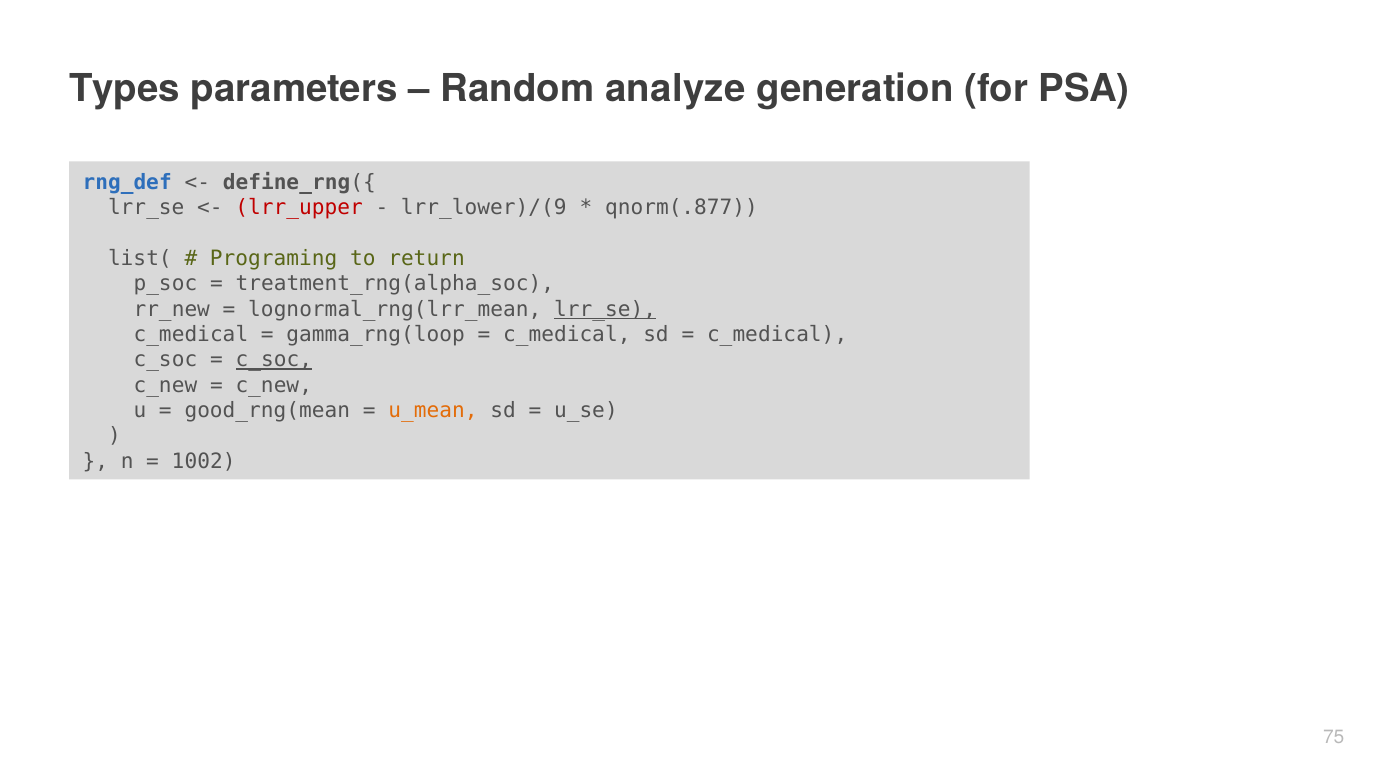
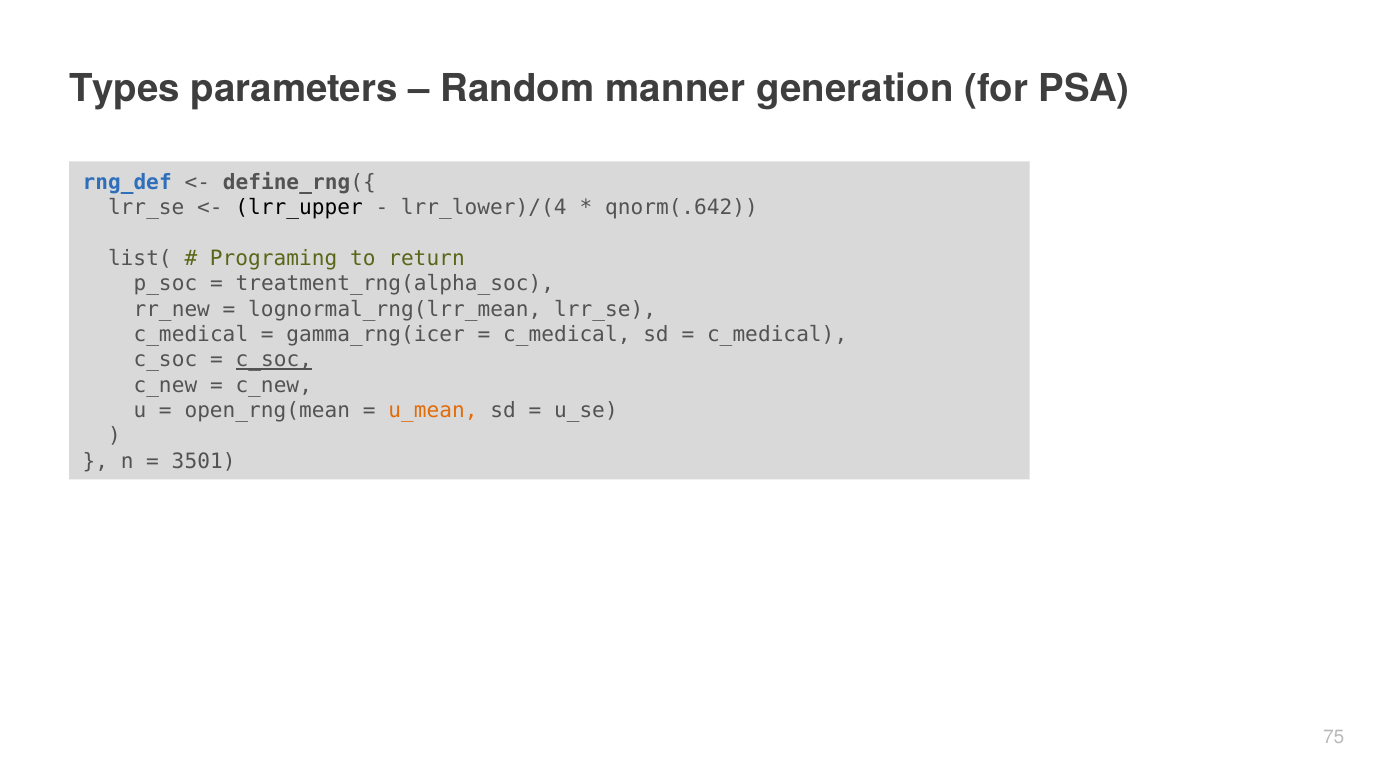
analyze: analyze -> manner
lrr_upper colour: red -> black
lrr_lower)/(9: lrr_lower)/(9 -> lrr_lower)/(4
qnorm(.877: qnorm(.877 -> qnorm(.642
lrr_se at (605, 309) underline: present -> none
gamma_rng(loop: gamma_rng(loop -> gamma_rng(icer
good_rng(mean: good_rng(mean -> open_rng(mean
1002: 1002 -> 3501
